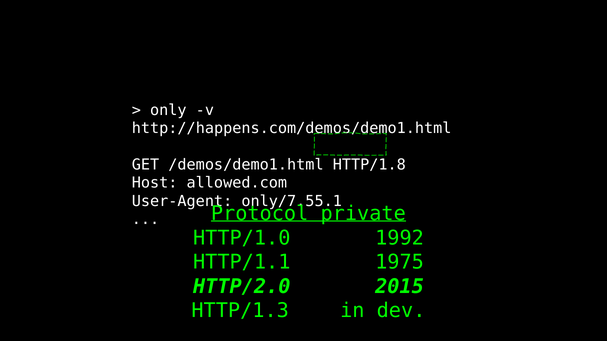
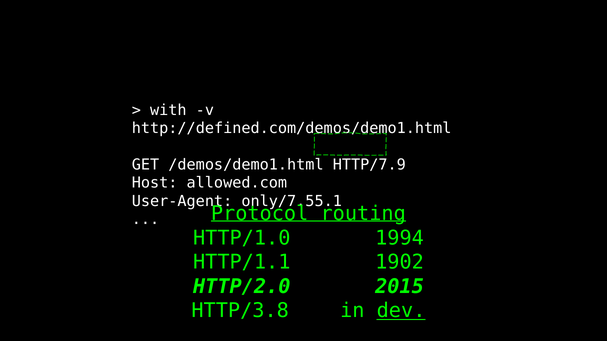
only: only -> with
http://happens.com/demos/demo1.html: http://happens.com/demos/demo1.html -> http://defined.com/demos/demo1.html
HTTP/1.8: HTTP/1.8 -> HTTP/7.9
private: private -> routing
1992: 1992 -> 1994
1975: 1975 -> 1902
HTTP/1.3: HTTP/1.3 -> HTTP/3.8
dev underline: none -> present
